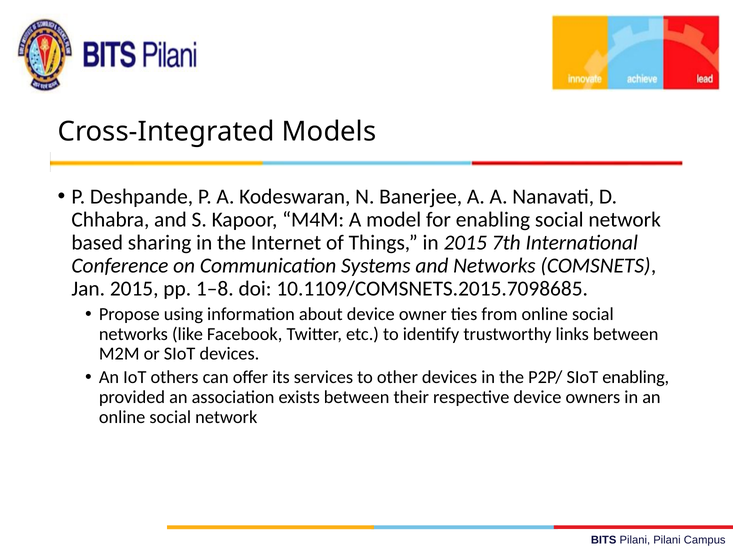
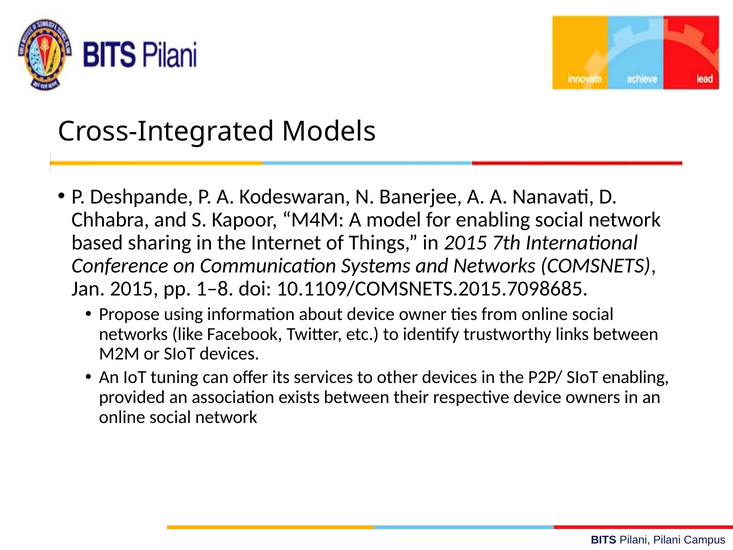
others: others -> tuning
